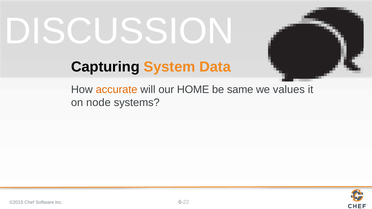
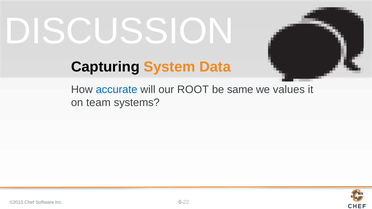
accurate colour: orange -> blue
HOME: HOME -> ROOT
node: node -> team
